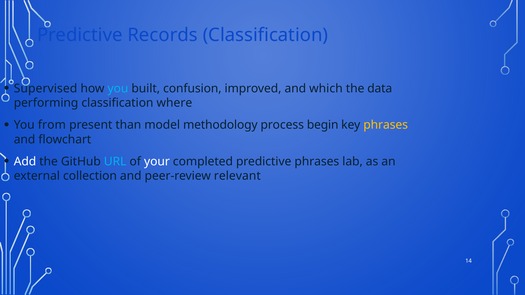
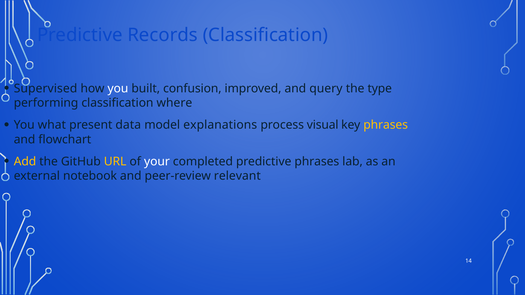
you at (118, 89) colour: light blue -> white
which: which -> query
data: data -> type
from: from -> what
than: than -> data
methodology: methodology -> explanations
begin: begin -> visual
Add colour: white -> yellow
URL colour: light blue -> yellow
collection: collection -> notebook
